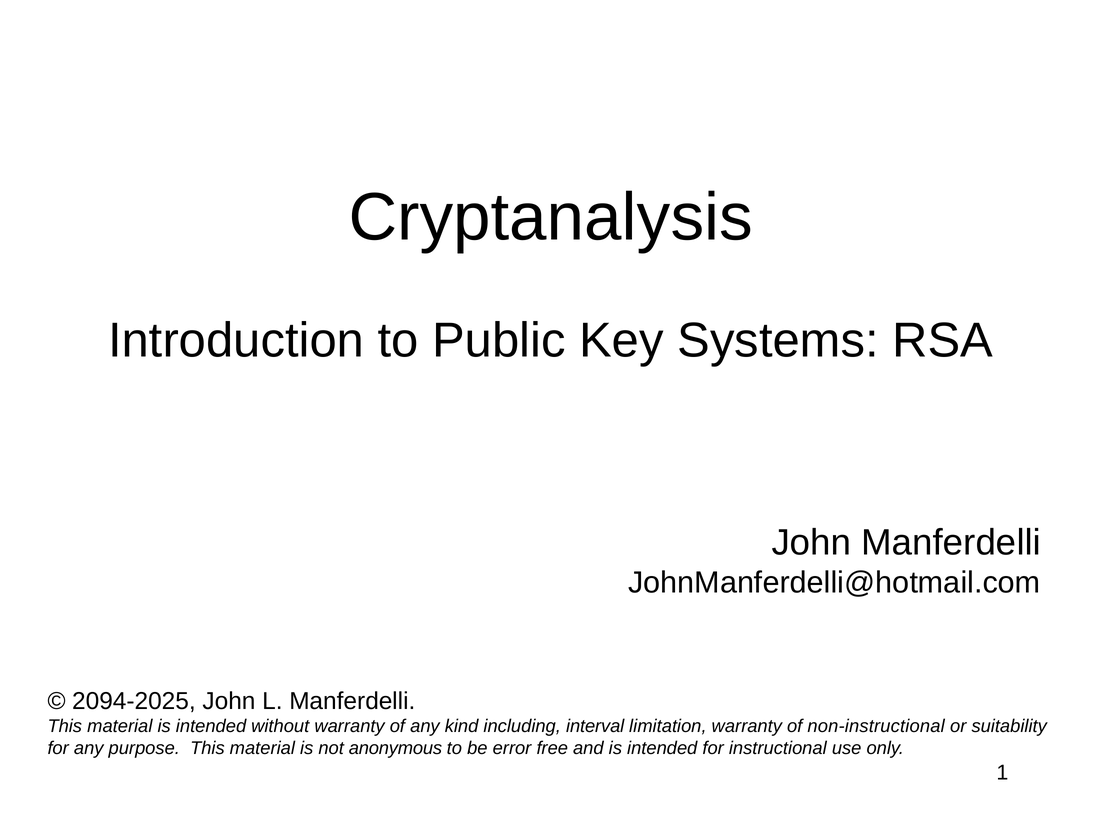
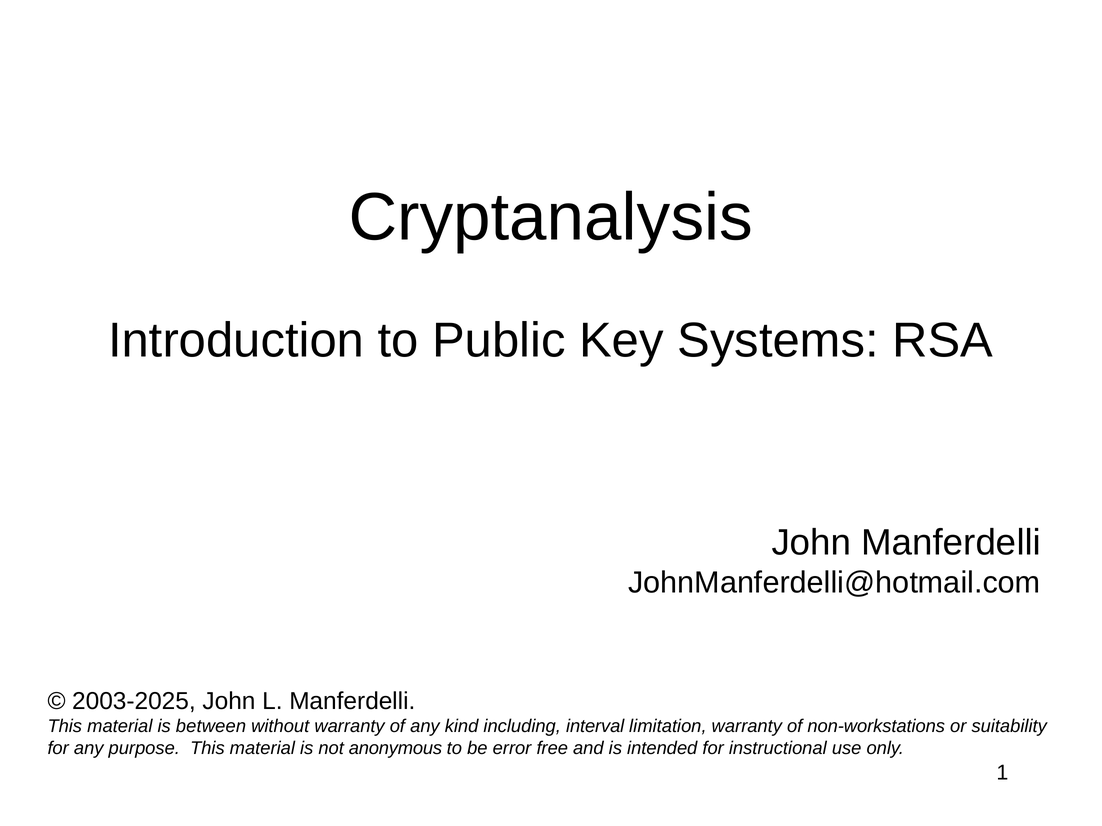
2094-2025: 2094-2025 -> 2003-2025
material is intended: intended -> between
non-instructional: non-instructional -> non-workstations
